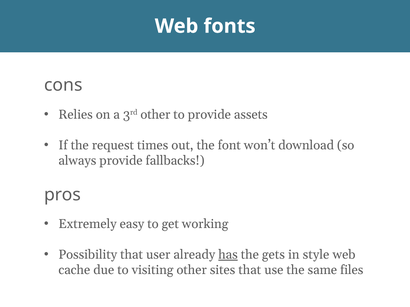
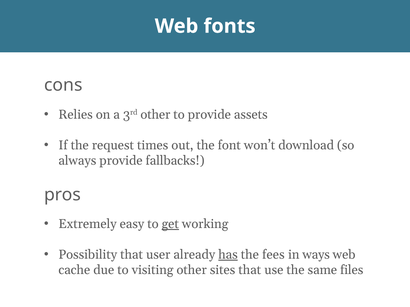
get underline: none -> present
gets: gets -> fees
style: style -> ways
